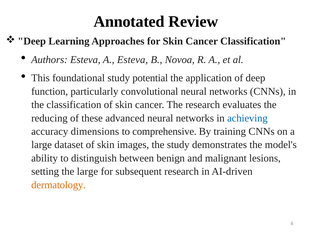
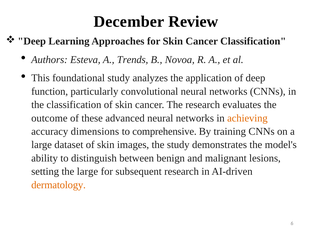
Annotated: Annotated -> December
A Esteva: Esteva -> Trends
potential: potential -> analyzes
reducing: reducing -> outcome
achieving colour: blue -> orange
